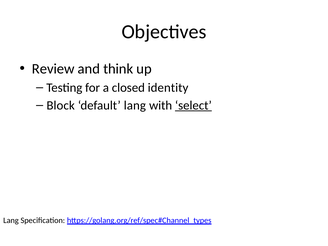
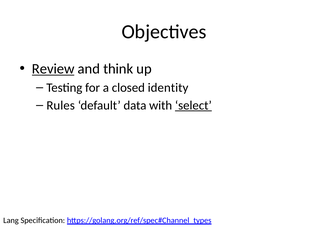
Review underline: none -> present
Block: Block -> Rules
default lang: lang -> data
